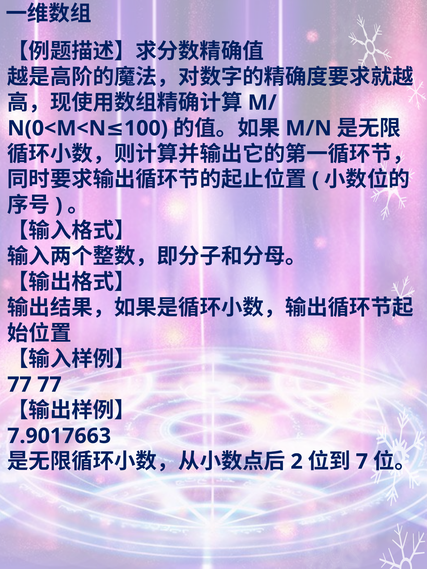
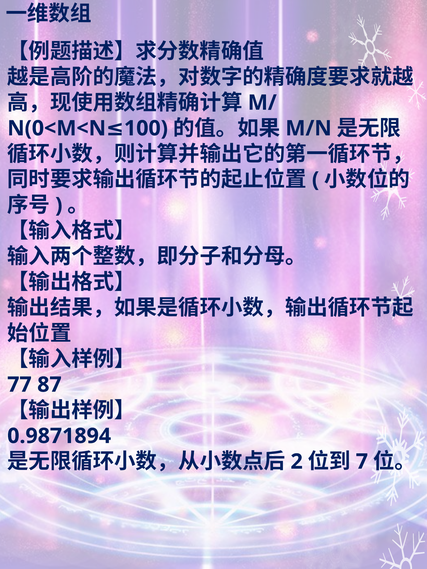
77 77: 77 -> 87
7.9017663: 7.9017663 -> 0.9871894
